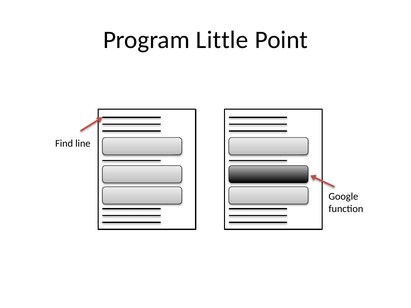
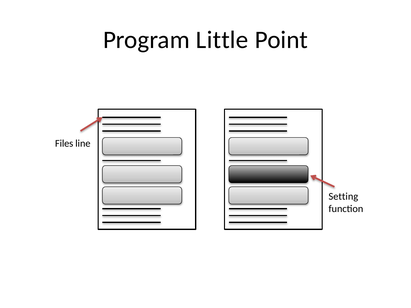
Find: Find -> Files
Google: Google -> Setting
